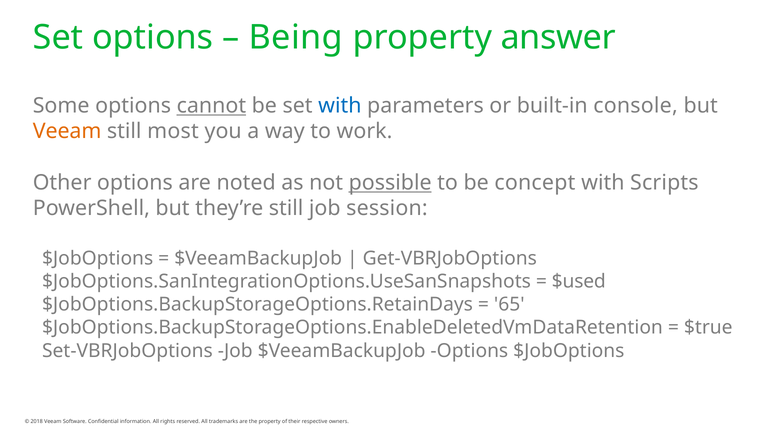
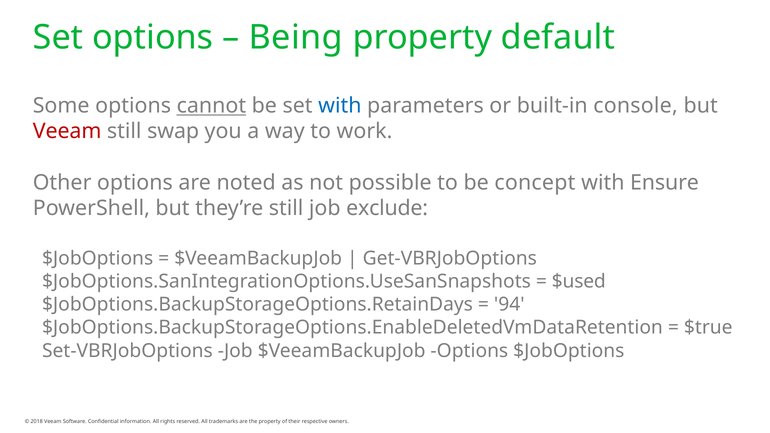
answer: answer -> default
Veeam at (67, 131) colour: orange -> red
most: most -> swap
possible underline: present -> none
Scripts: Scripts -> Ensure
session: session -> exclude
65: 65 -> 94
